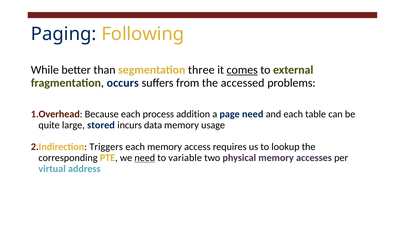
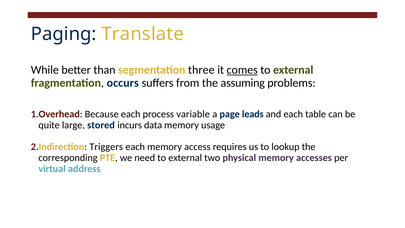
Following: Following -> Translate
accessed: accessed -> assuming
addition: addition -> variable
page need: need -> leads
need at (145, 158) underline: present -> none
variable at (185, 158): variable -> external
